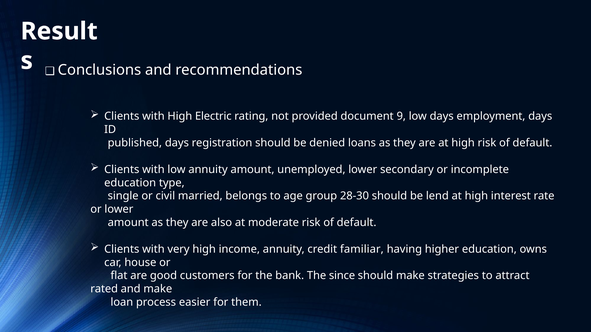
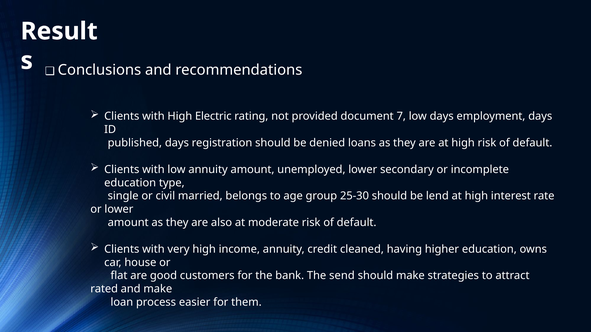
9: 9 -> 7
28-30: 28-30 -> 25-30
familiar: familiar -> cleaned
since: since -> send
